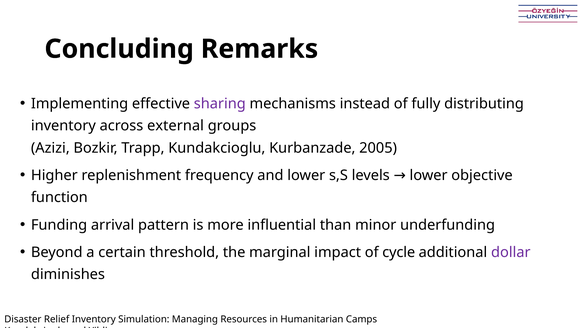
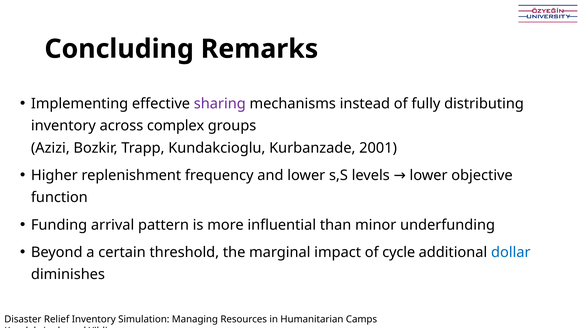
external: external -> complex
2005: 2005 -> 2001
dollar colour: purple -> blue
